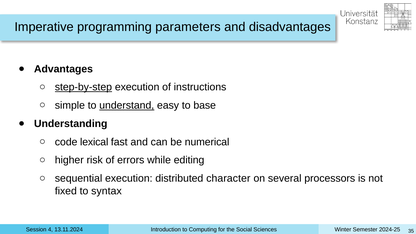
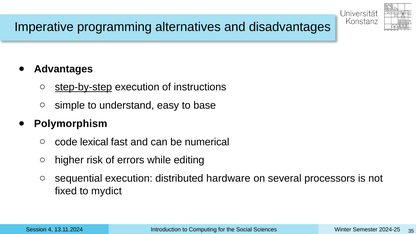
parameters: parameters -> alternatives
understand underline: present -> none
Understanding: Understanding -> Polymorphism
character: character -> hardware
syntax: syntax -> mydict
